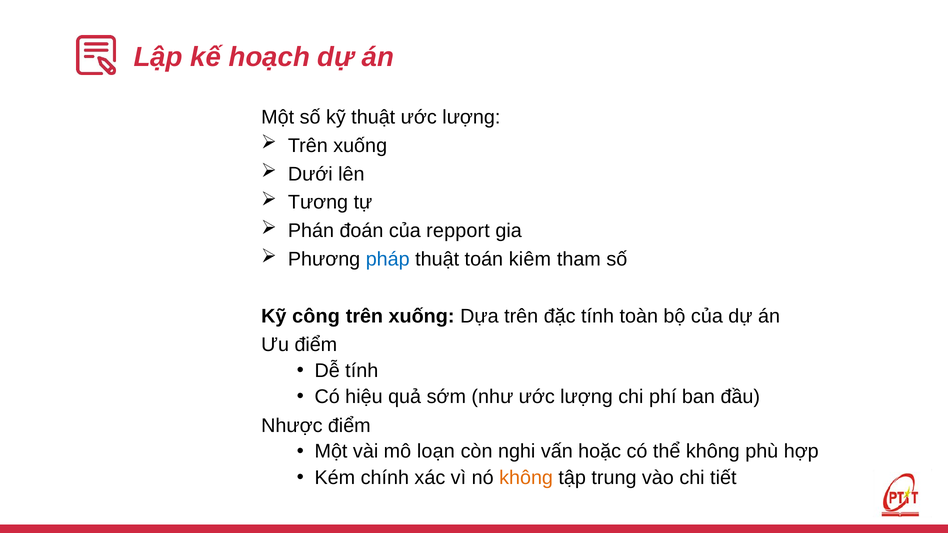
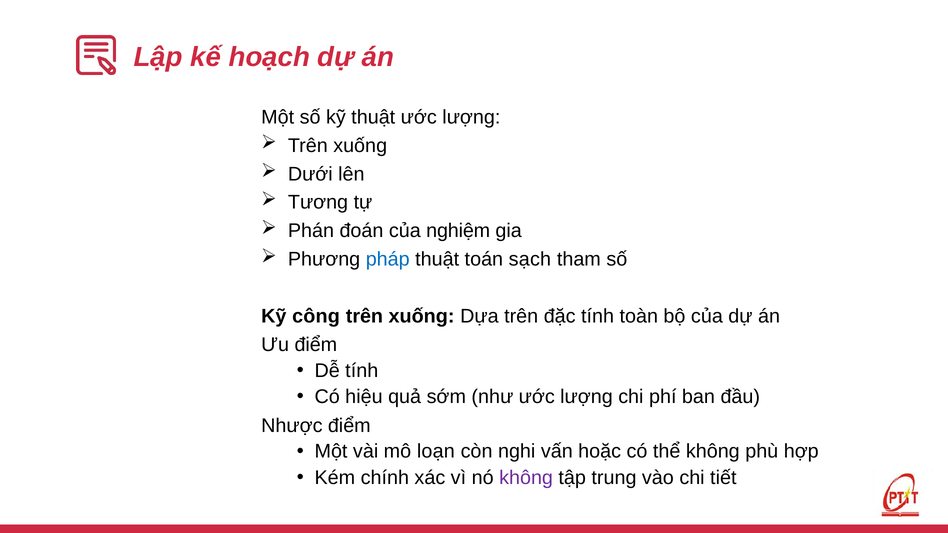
repport: repport -> nghiệm
kiêm: kiêm -> sạch
không at (526, 478) colour: orange -> purple
